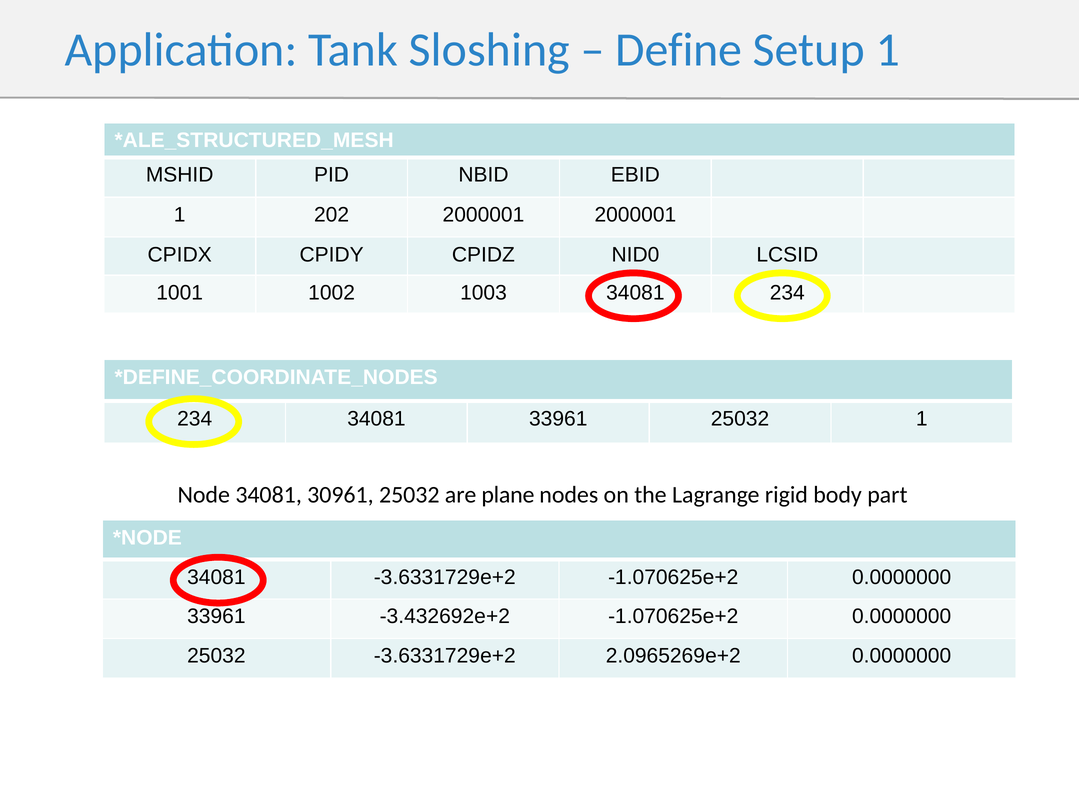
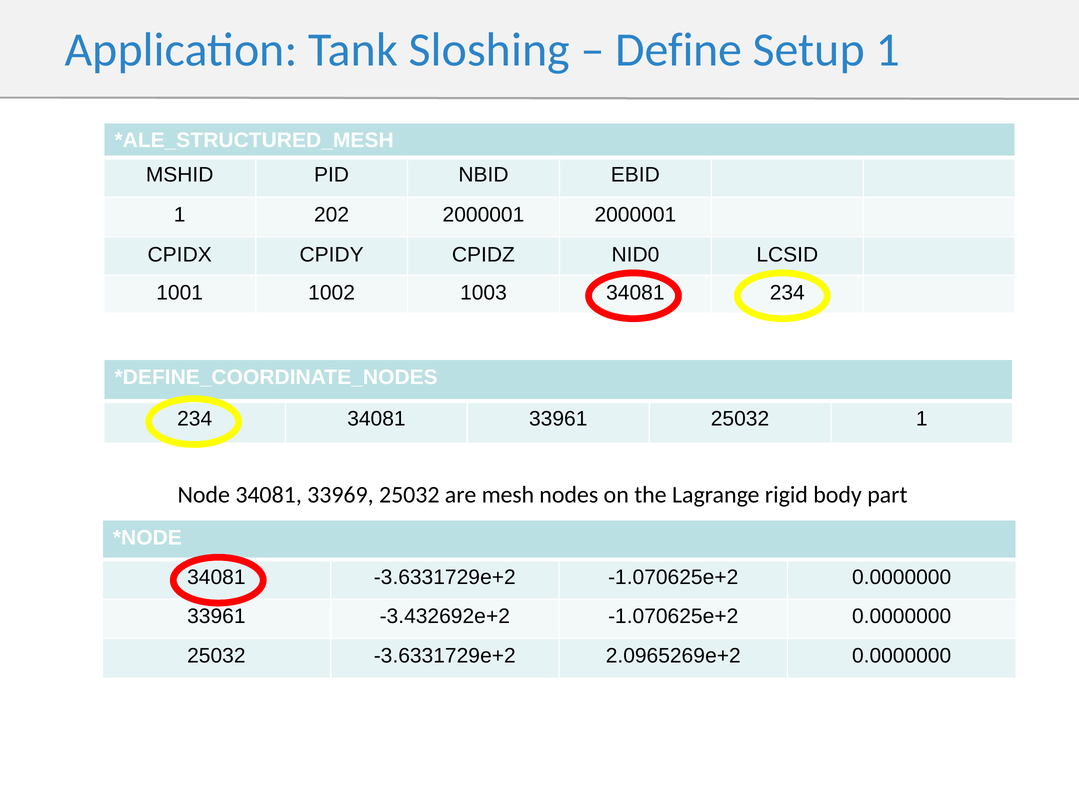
30961: 30961 -> 33969
plane: plane -> mesh
